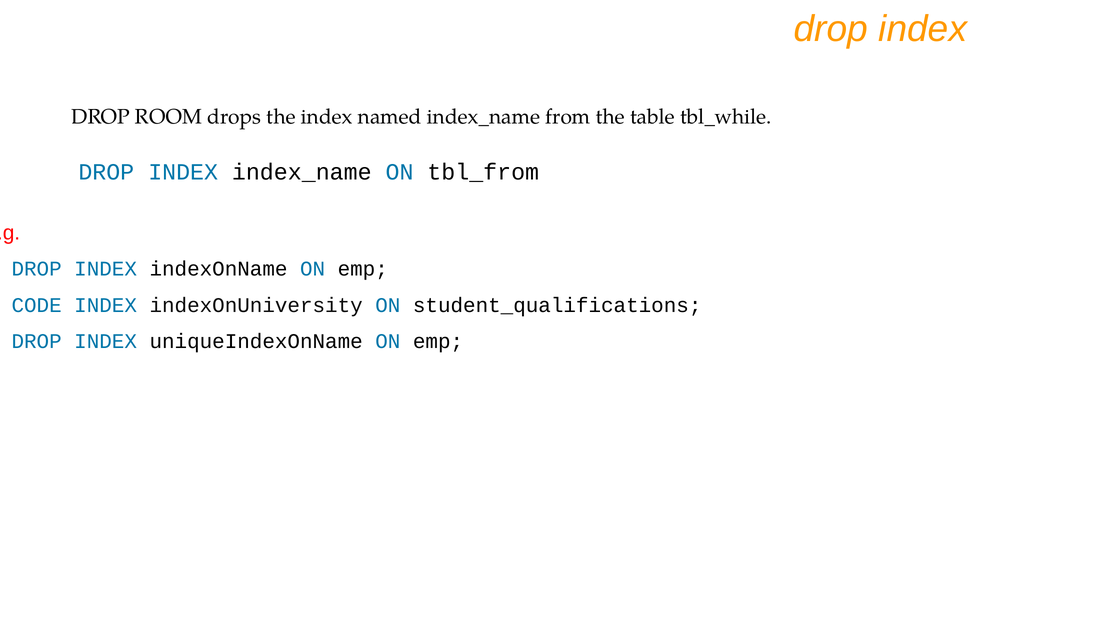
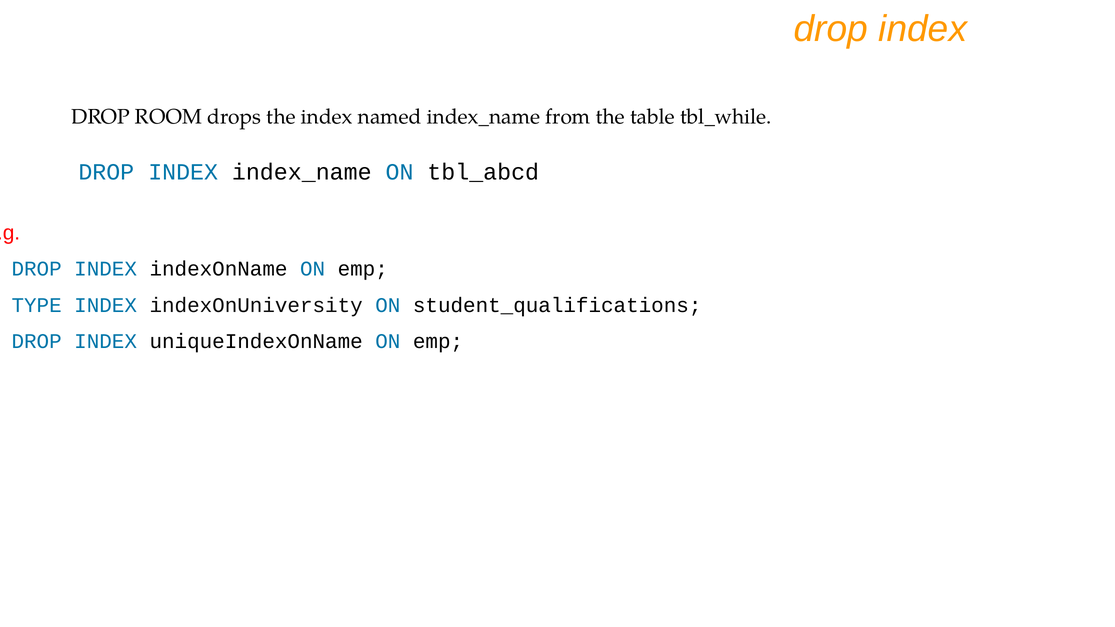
tbl_from: tbl_from -> tbl_abcd
CODE: CODE -> TYPE
